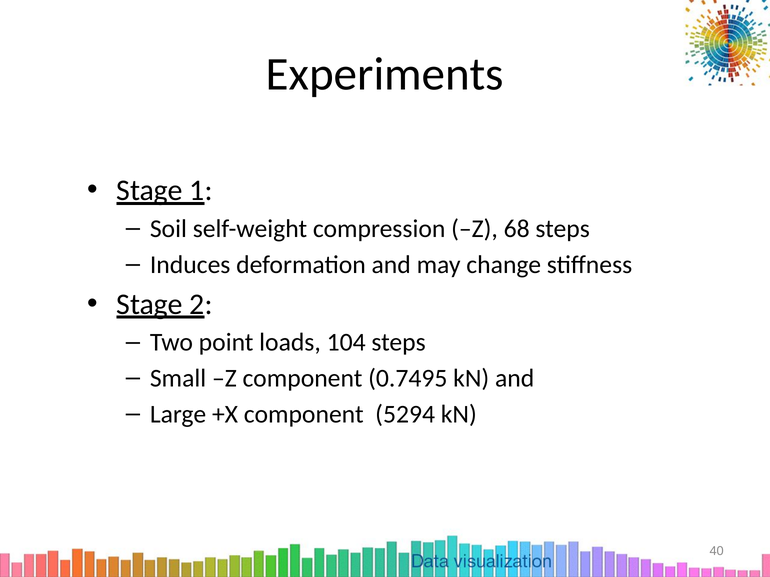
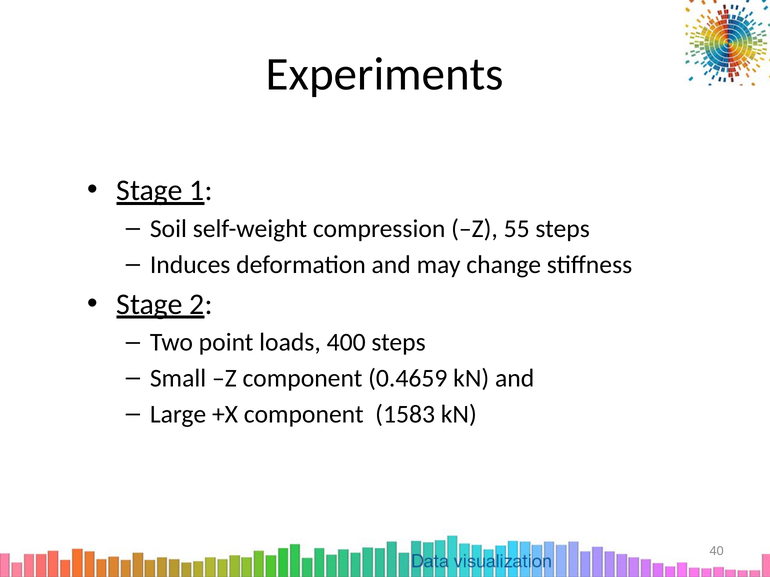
68: 68 -> 55
104: 104 -> 400
0.7495: 0.7495 -> 0.4659
5294: 5294 -> 1583
